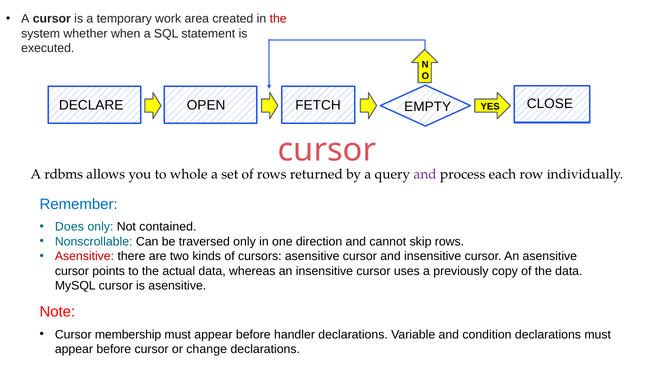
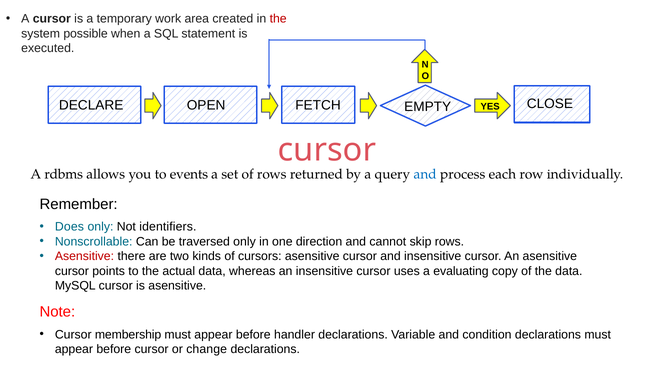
whether: whether -> possible
whole: whole -> events
and at (425, 174) colour: purple -> blue
Remember colour: blue -> black
contained: contained -> identifiers
previously: previously -> evaluating
